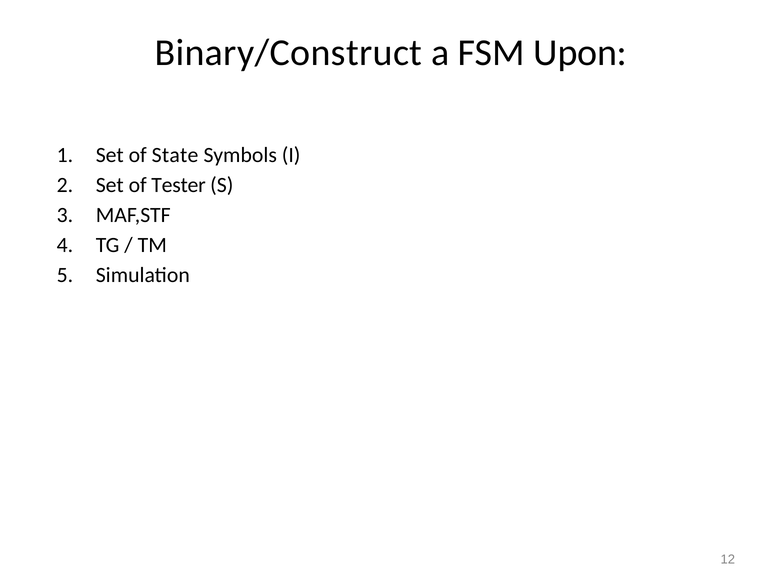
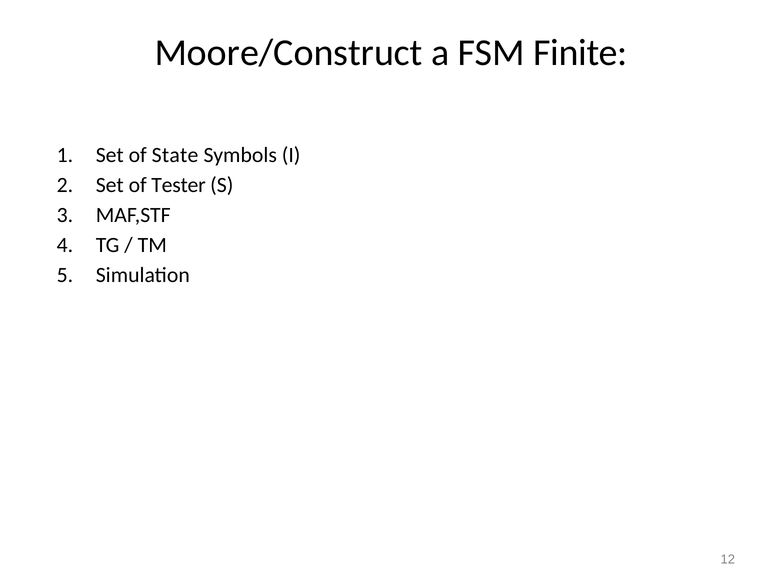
Binary/Construct: Binary/Construct -> Moore/Construct
Upon: Upon -> Finite
